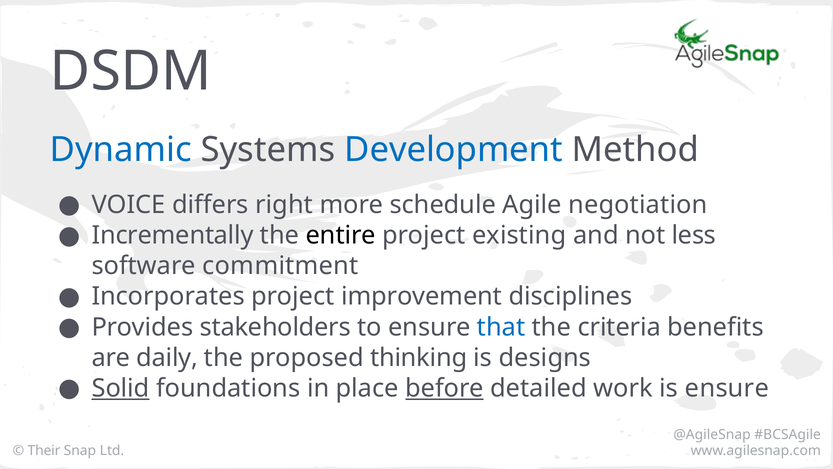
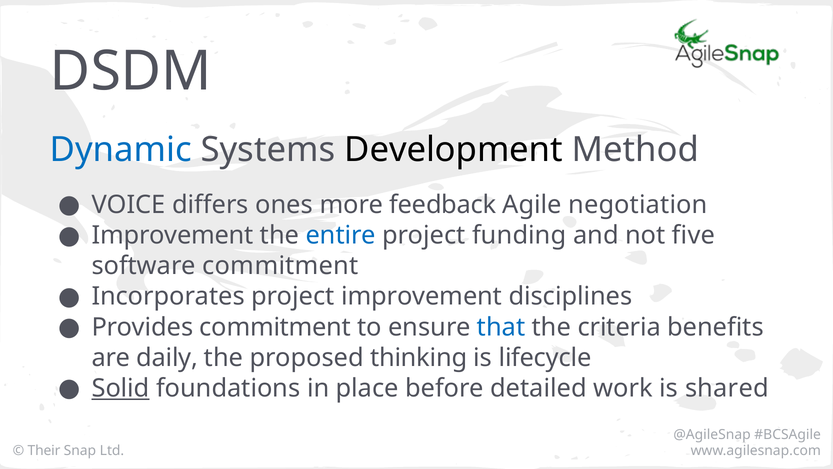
Development colour: blue -> black
right: right -> ones
schedule: schedule -> feedback
Incrementally at (173, 235): Incrementally -> Improvement
entire colour: black -> blue
existing: existing -> funding
less: less -> five
Provides stakeholders: stakeholders -> commitment
designs: designs -> lifecycle
before underline: present -> none
is ensure: ensure -> shared
